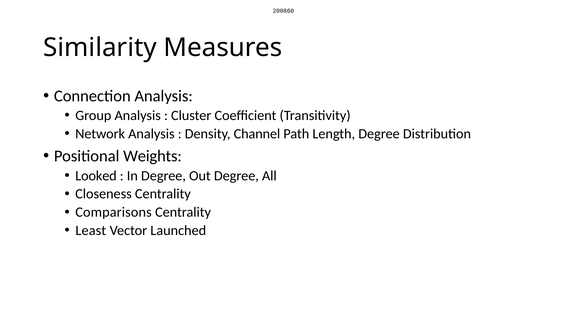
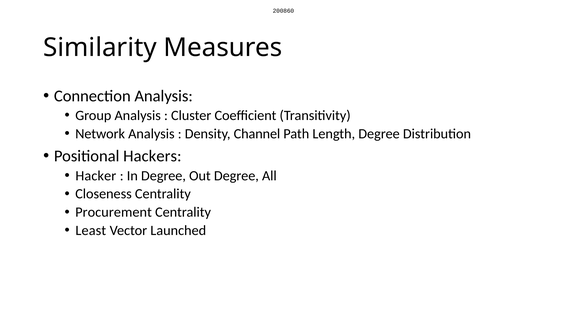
Weights: Weights -> Hackers
Looked: Looked -> Hacker
Comparisons: Comparisons -> Procurement
